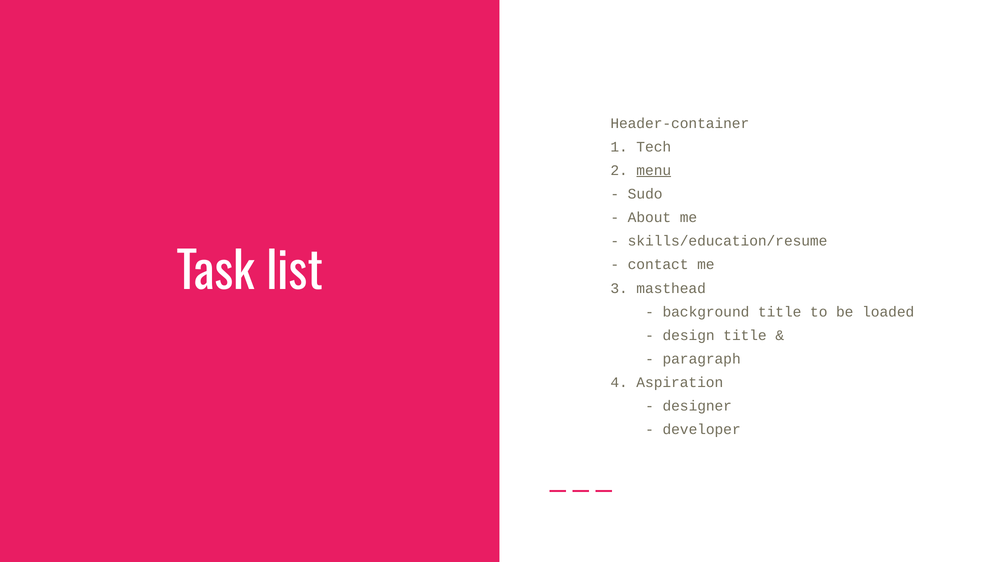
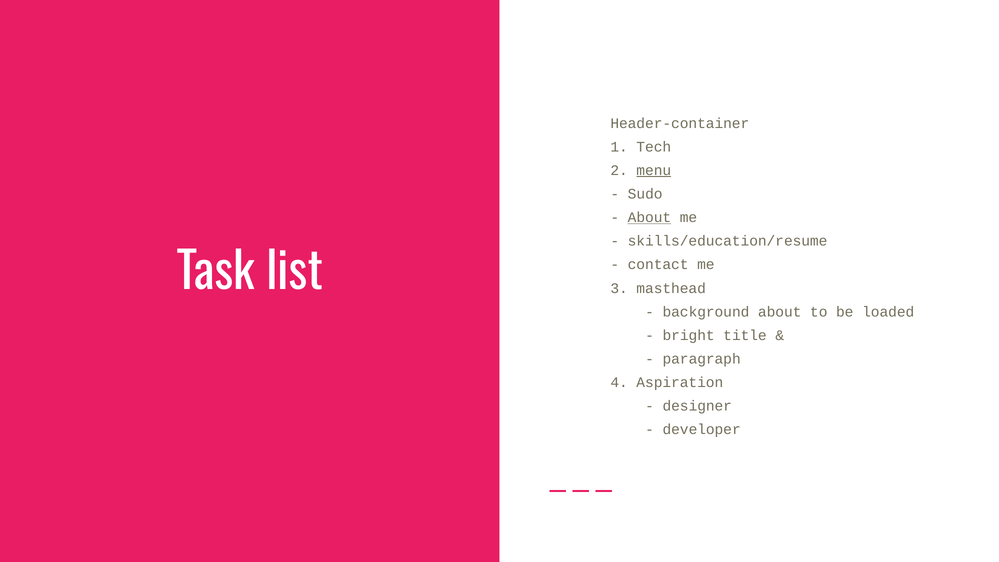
About at (649, 218) underline: none -> present
background title: title -> about
design: design -> bright
